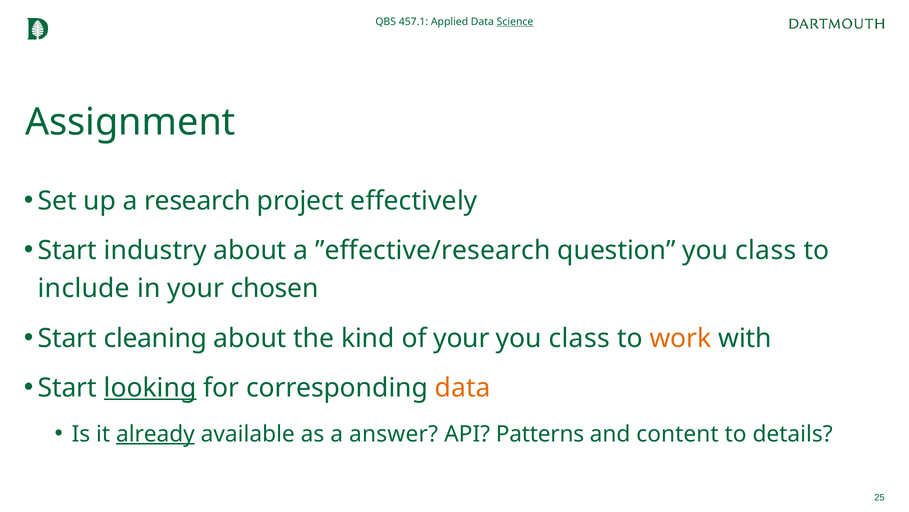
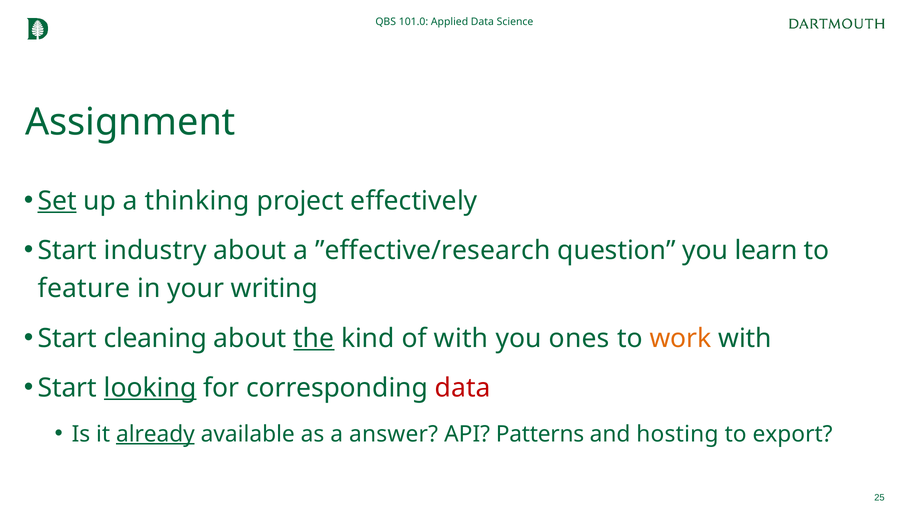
457.1: 457.1 -> 101.0
Science underline: present -> none
Set underline: none -> present
research: research -> thinking
question you class: class -> learn
include: include -> feature
chosen: chosen -> writing
the underline: none -> present
of your: your -> with
class at (579, 338): class -> ones
data at (463, 387) colour: orange -> red
content: content -> hosting
details: details -> export
